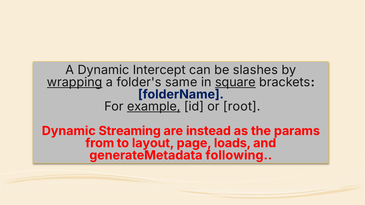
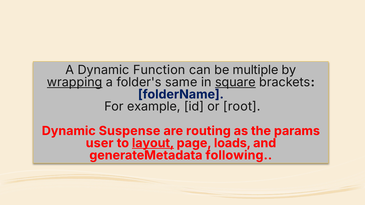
Intercept: Intercept -> Function
slashes: slashes -> multiple
example underline: present -> none
Streaming: Streaming -> Suspense
instead: instead -> routing
from: from -> user
layout underline: none -> present
